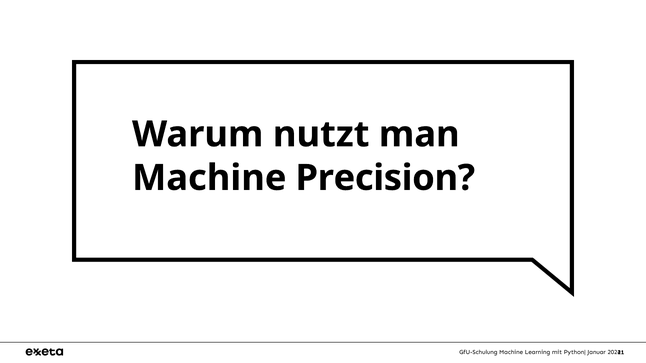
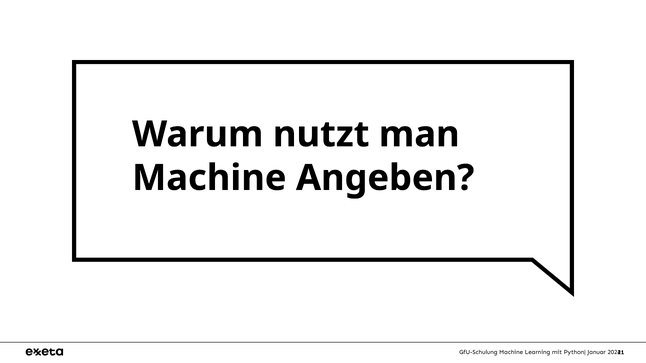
Precision: Precision -> Angeben
